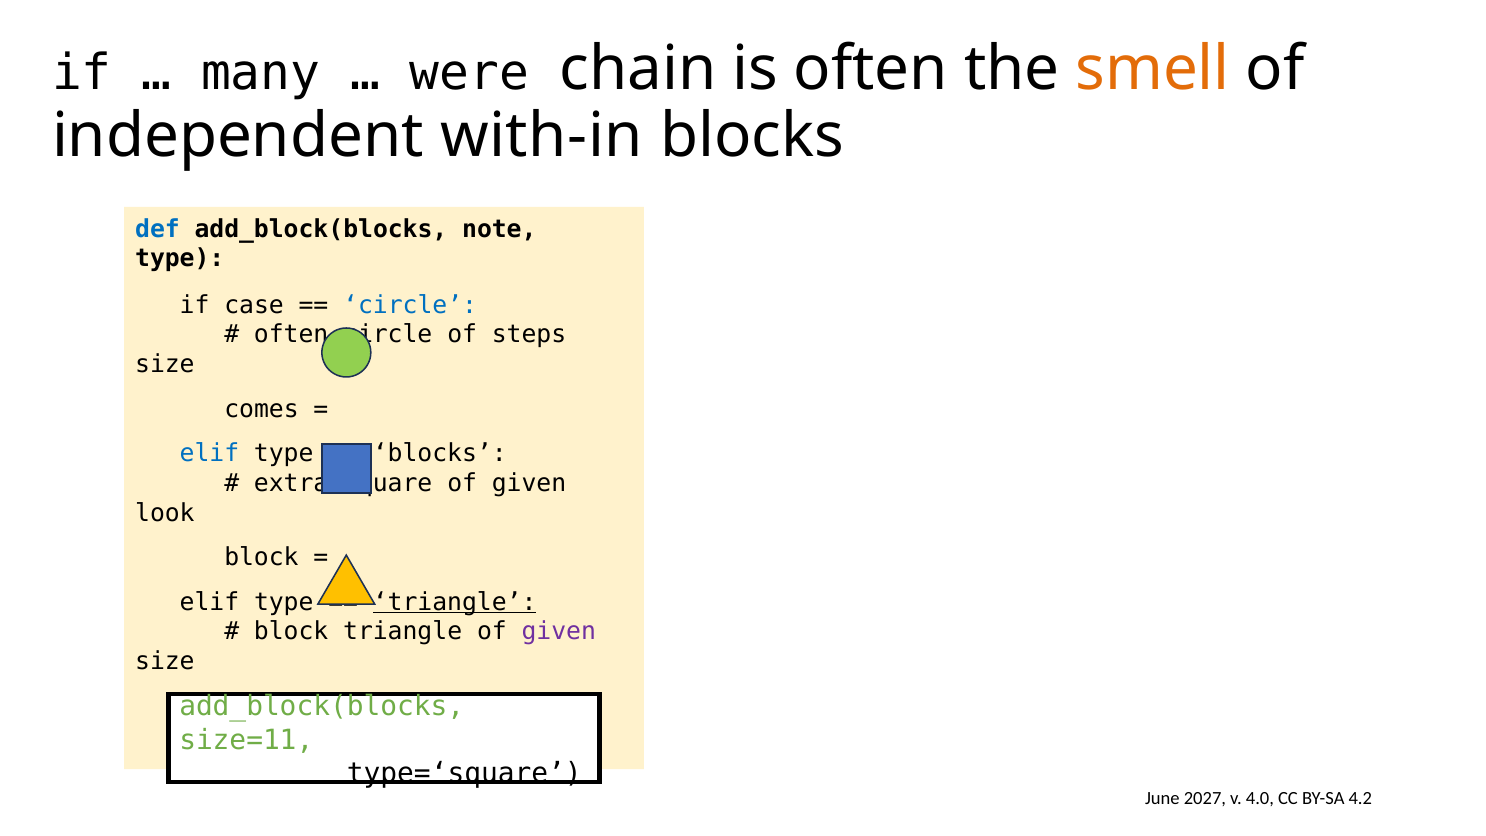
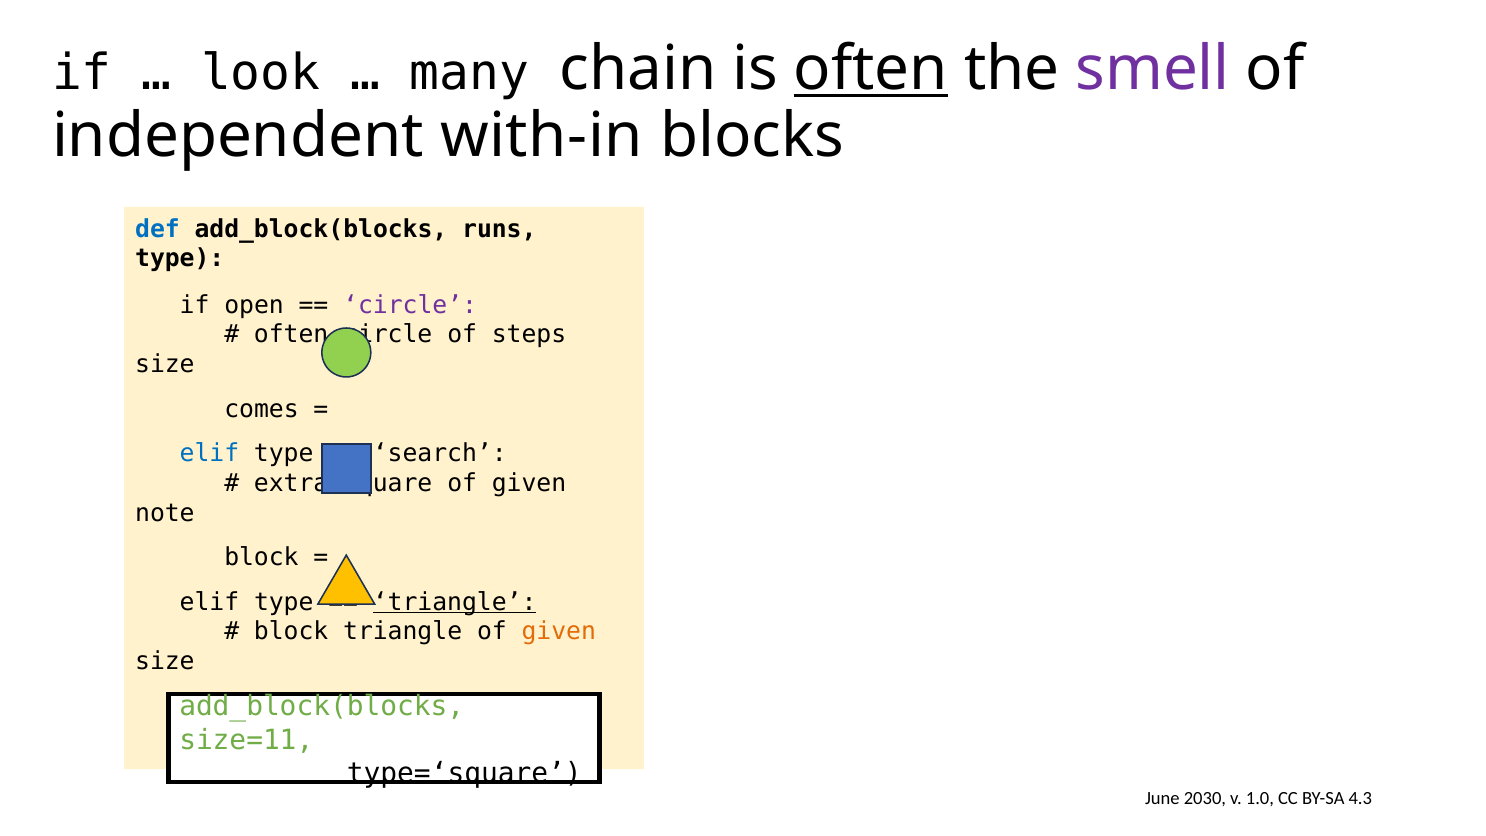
many: many -> look
were: were -> many
often at (871, 69) underline: none -> present
smell colour: orange -> purple
note: note -> runs
case: case -> open
circle at (410, 305) colour: blue -> purple
blocks at (440, 453): blocks -> search
look: look -> note
given at (559, 632) colour: purple -> orange
2027: 2027 -> 2030
4.0: 4.0 -> 1.0
4.2: 4.2 -> 4.3
